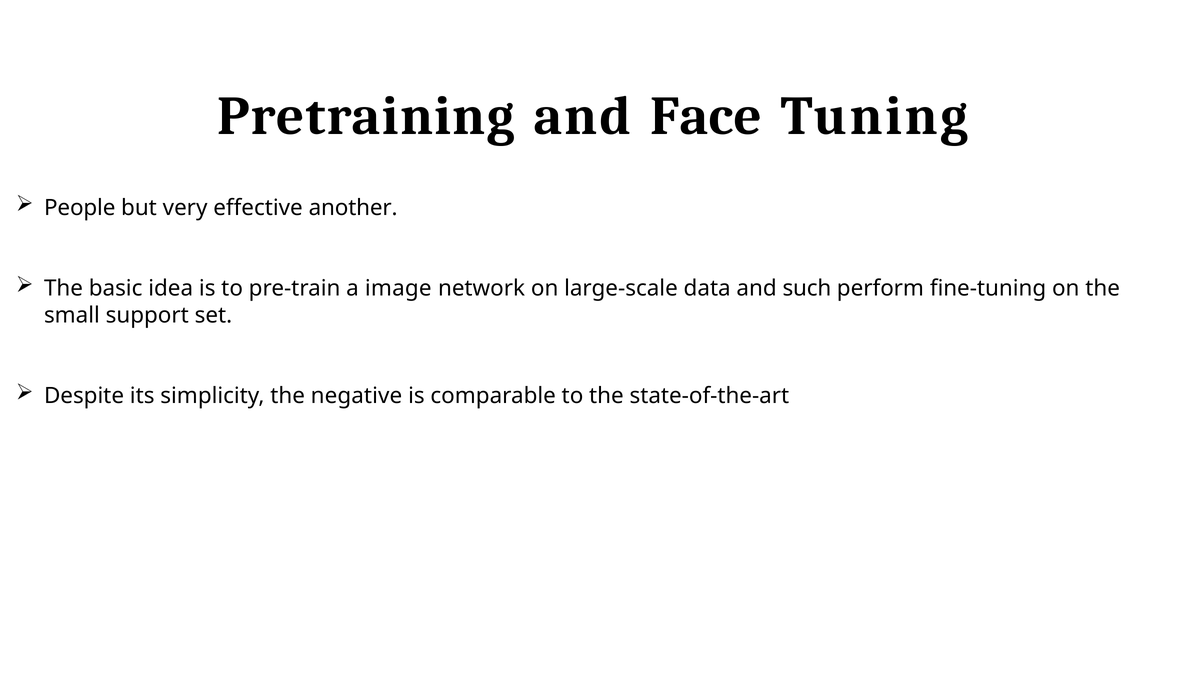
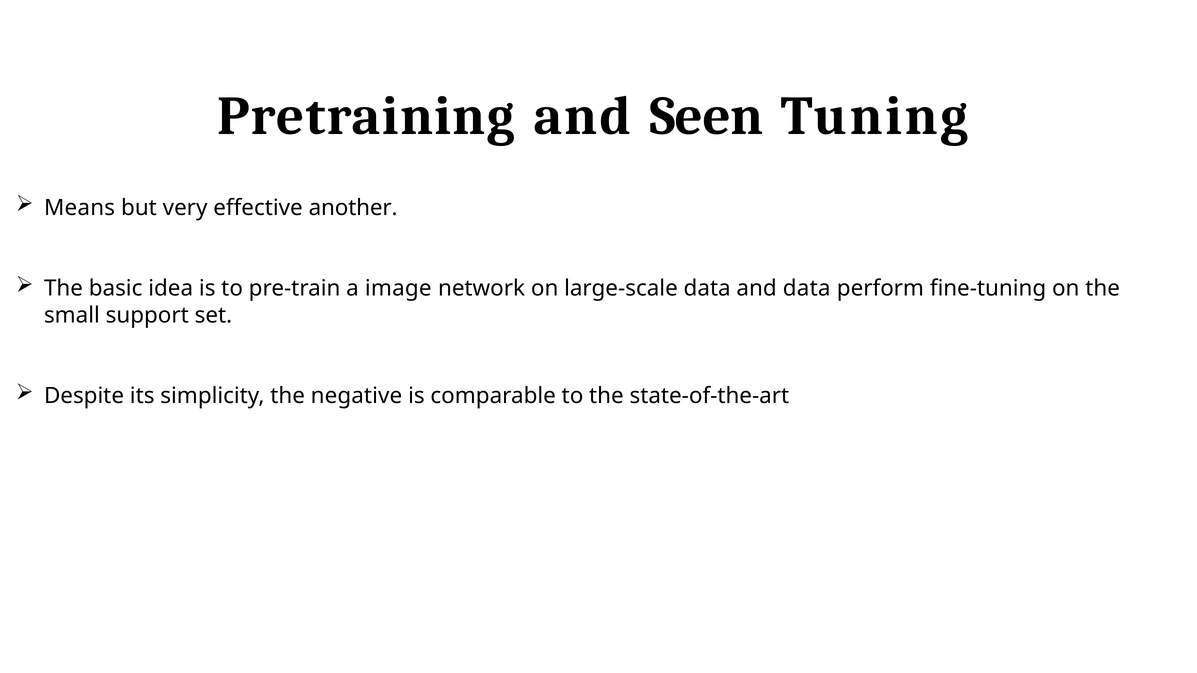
Face: Face -> Seen
People: People -> Means
and such: such -> data
